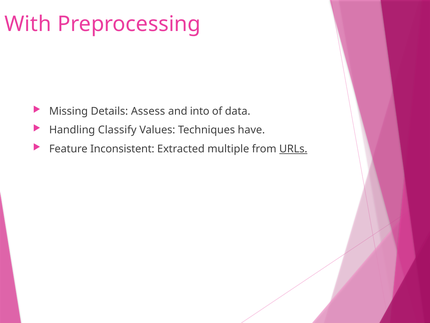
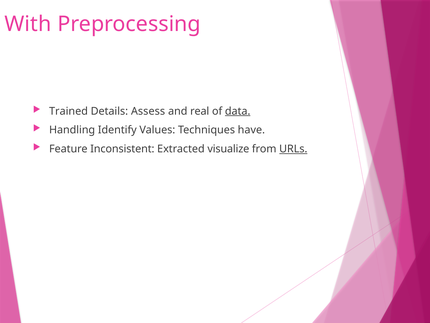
Missing: Missing -> Trained
into: into -> real
data underline: none -> present
Classify: Classify -> Identify
multiple: multiple -> visualize
